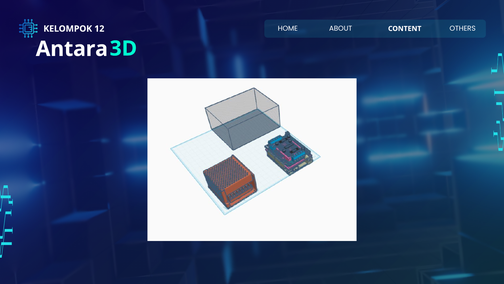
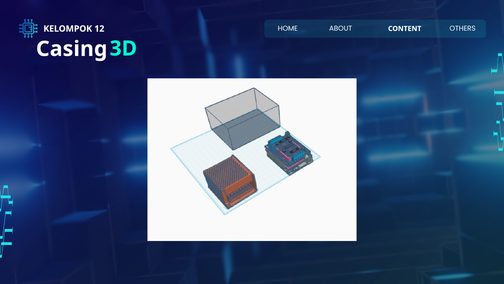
Antara: Antara -> Casing
